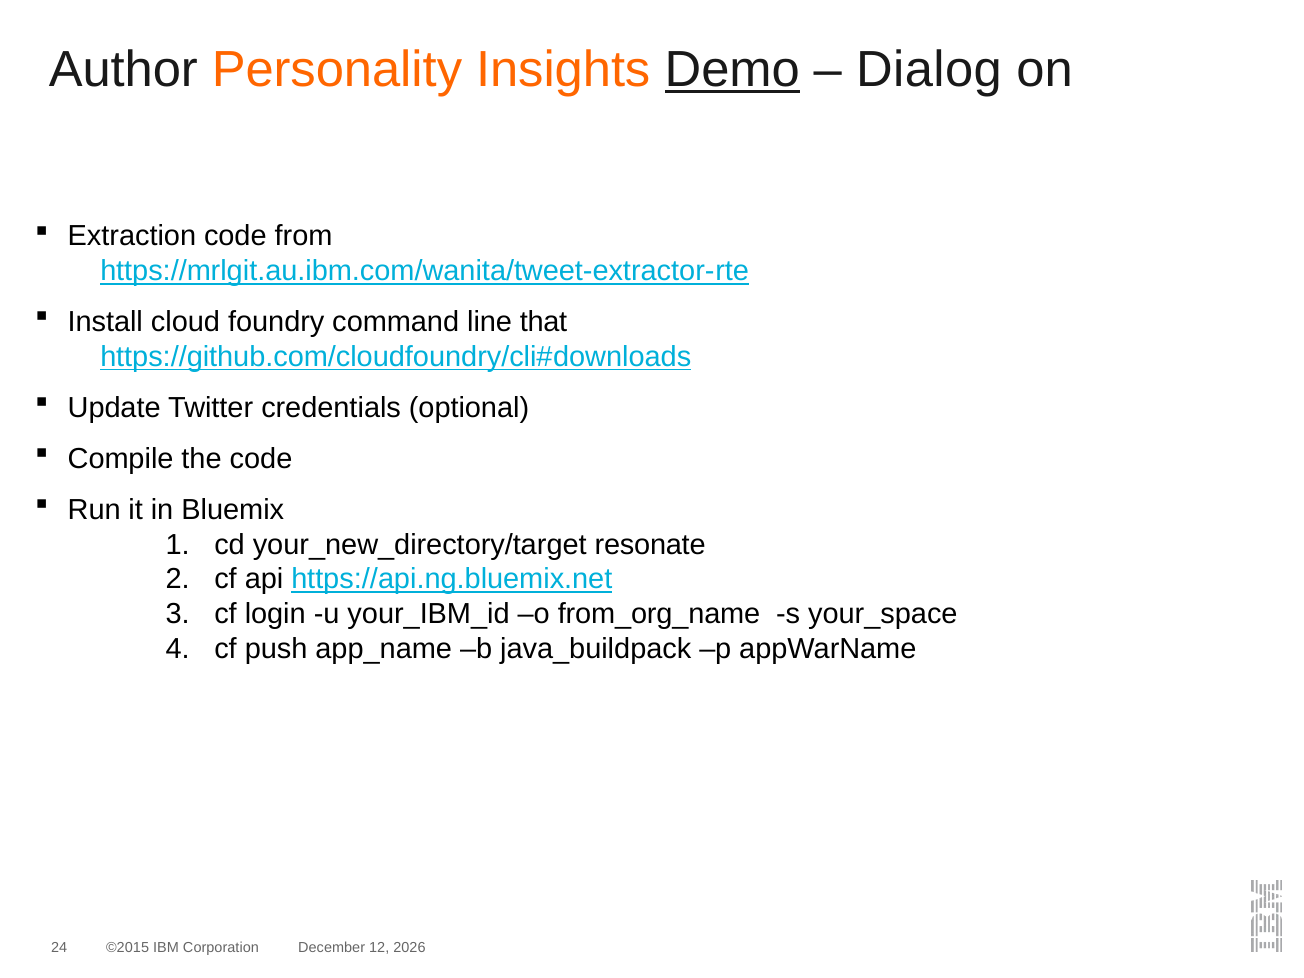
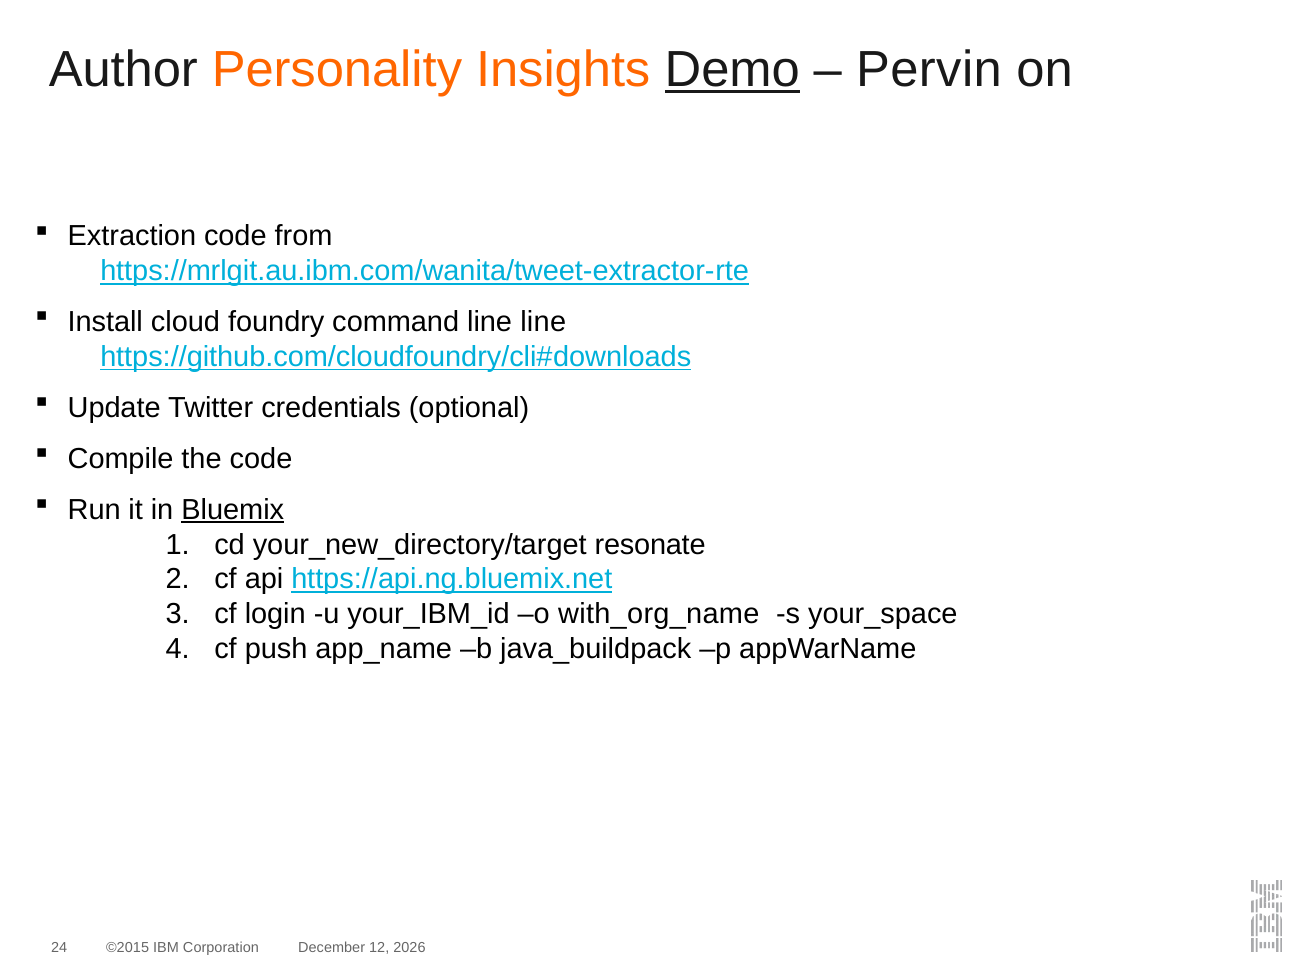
Dialog: Dialog -> Pervin
line that: that -> line
Bluemix underline: none -> present
from_org_name: from_org_name -> with_org_name
